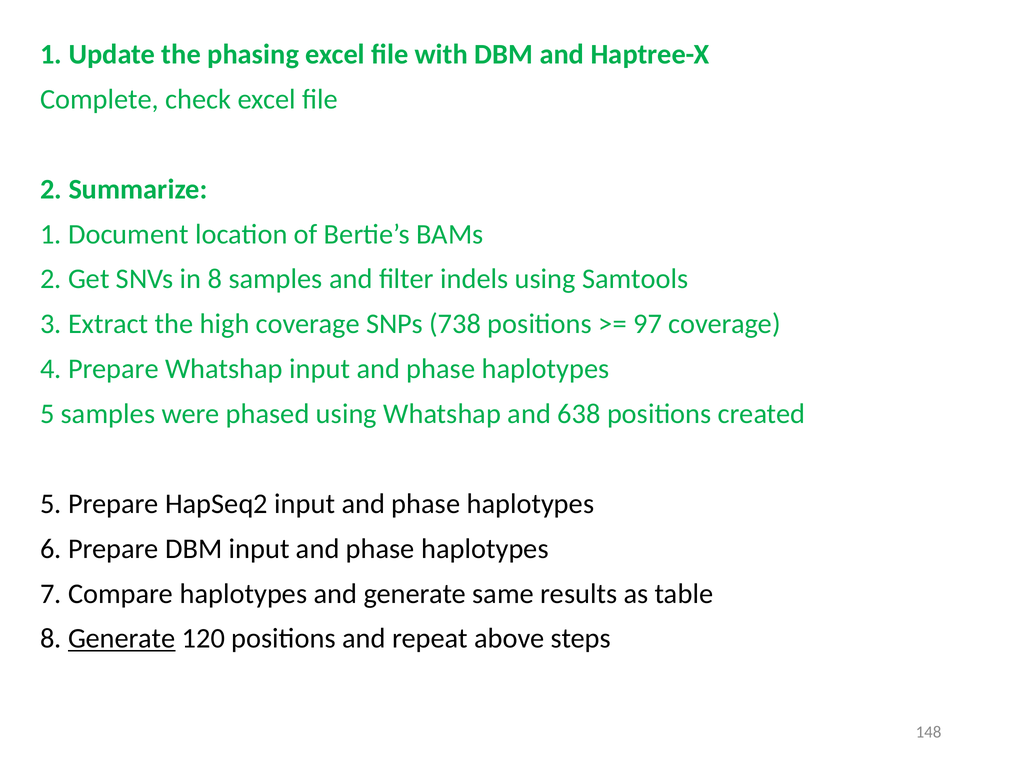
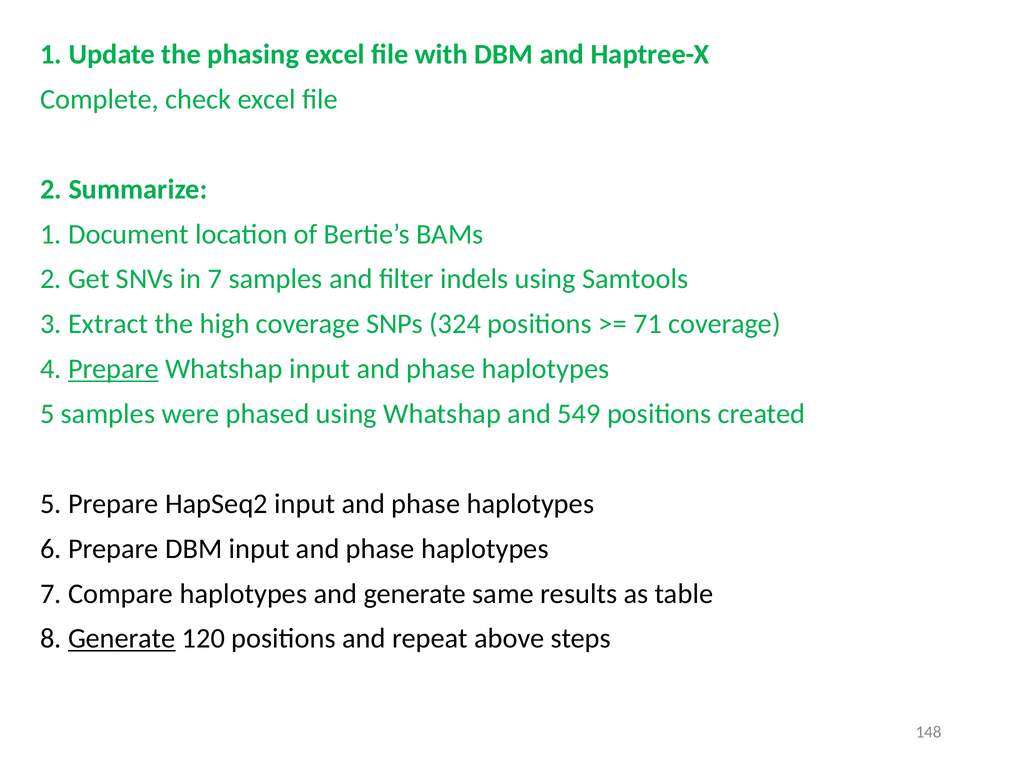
in 8: 8 -> 7
738: 738 -> 324
97: 97 -> 71
Prepare at (113, 369) underline: none -> present
638: 638 -> 549
